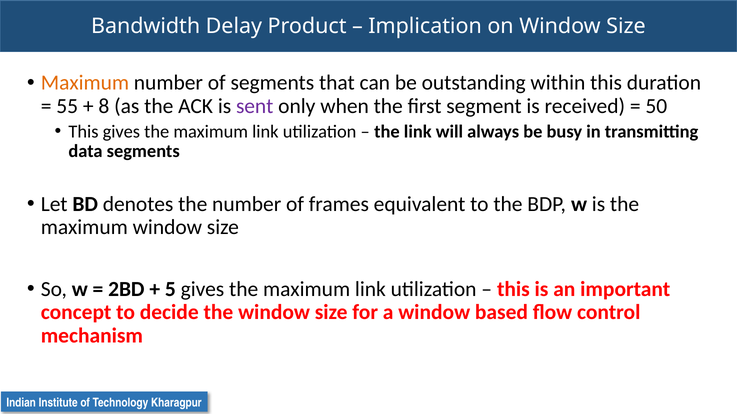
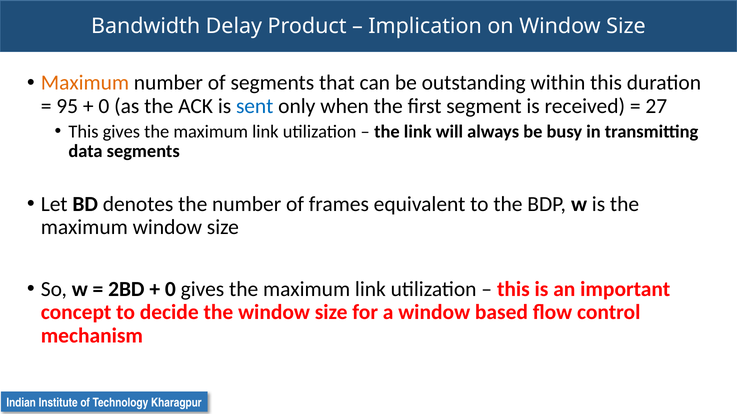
55: 55 -> 95
8 at (104, 106): 8 -> 0
sent colour: purple -> blue
50: 50 -> 27
5 at (170, 289): 5 -> 0
